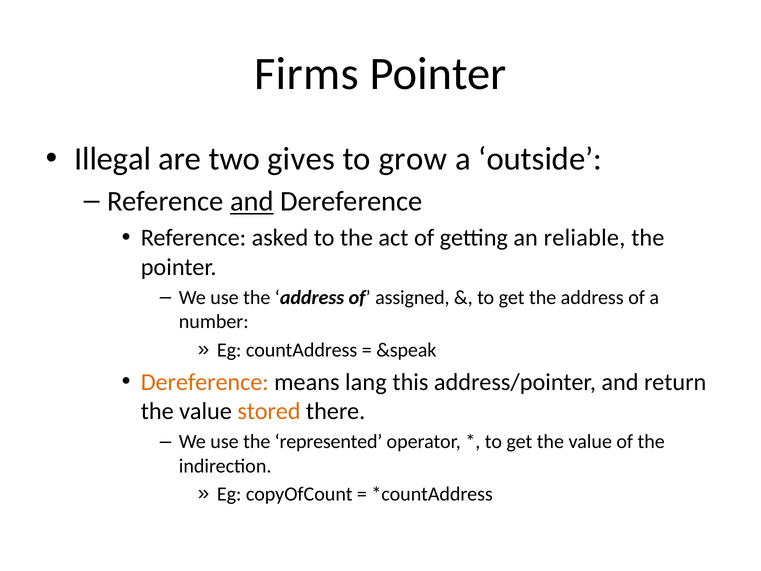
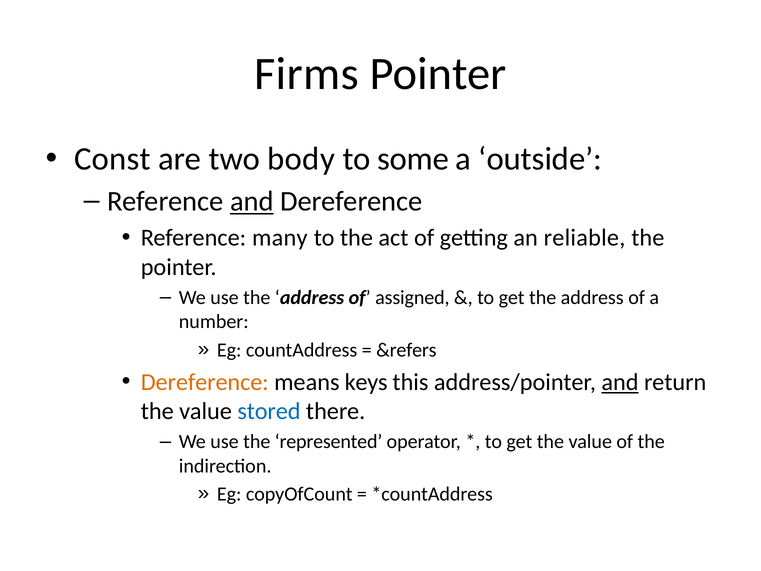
Illegal: Illegal -> Const
gives: gives -> body
grow: grow -> some
asked: asked -> many
&speak: &speak -> &refers
lang: lang -> keys
and at (620, 382) underline: none -> present
stored colour: orange -> blue
